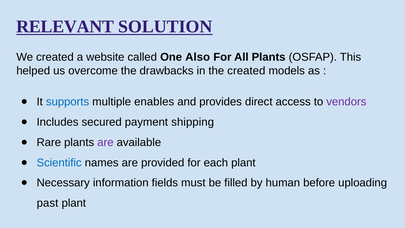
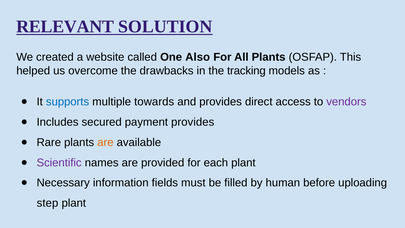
the created: created -> tracking
enables: enables -> towards
payment shipping: shipping -> provides
are at (105, 142) colour: purple -> orange
Scientific colour: blue -> purple
past: past -> step
